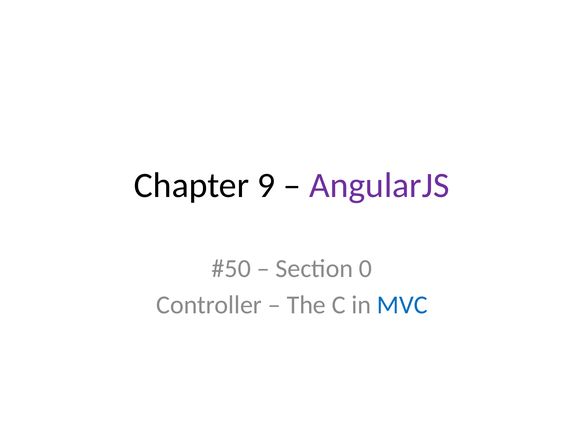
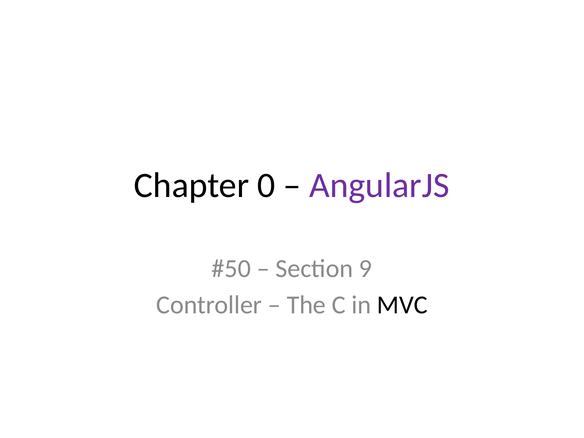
9: 9 -> 0
0: 0 -> 9
MVC colour: blue -> black
